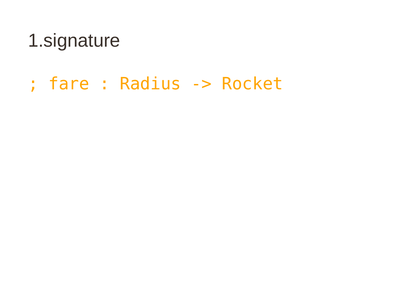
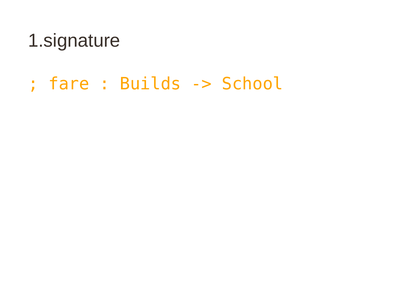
Radius: Radius -> Builds
Rocket: Rocket -> School
